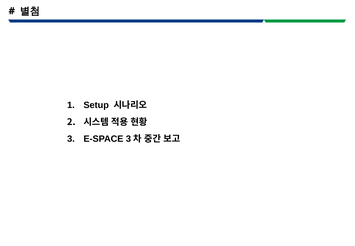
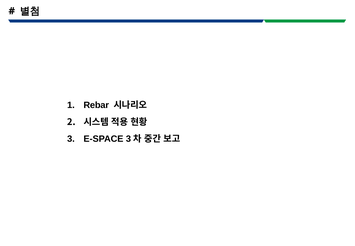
Setup: Setup -> Rebar
